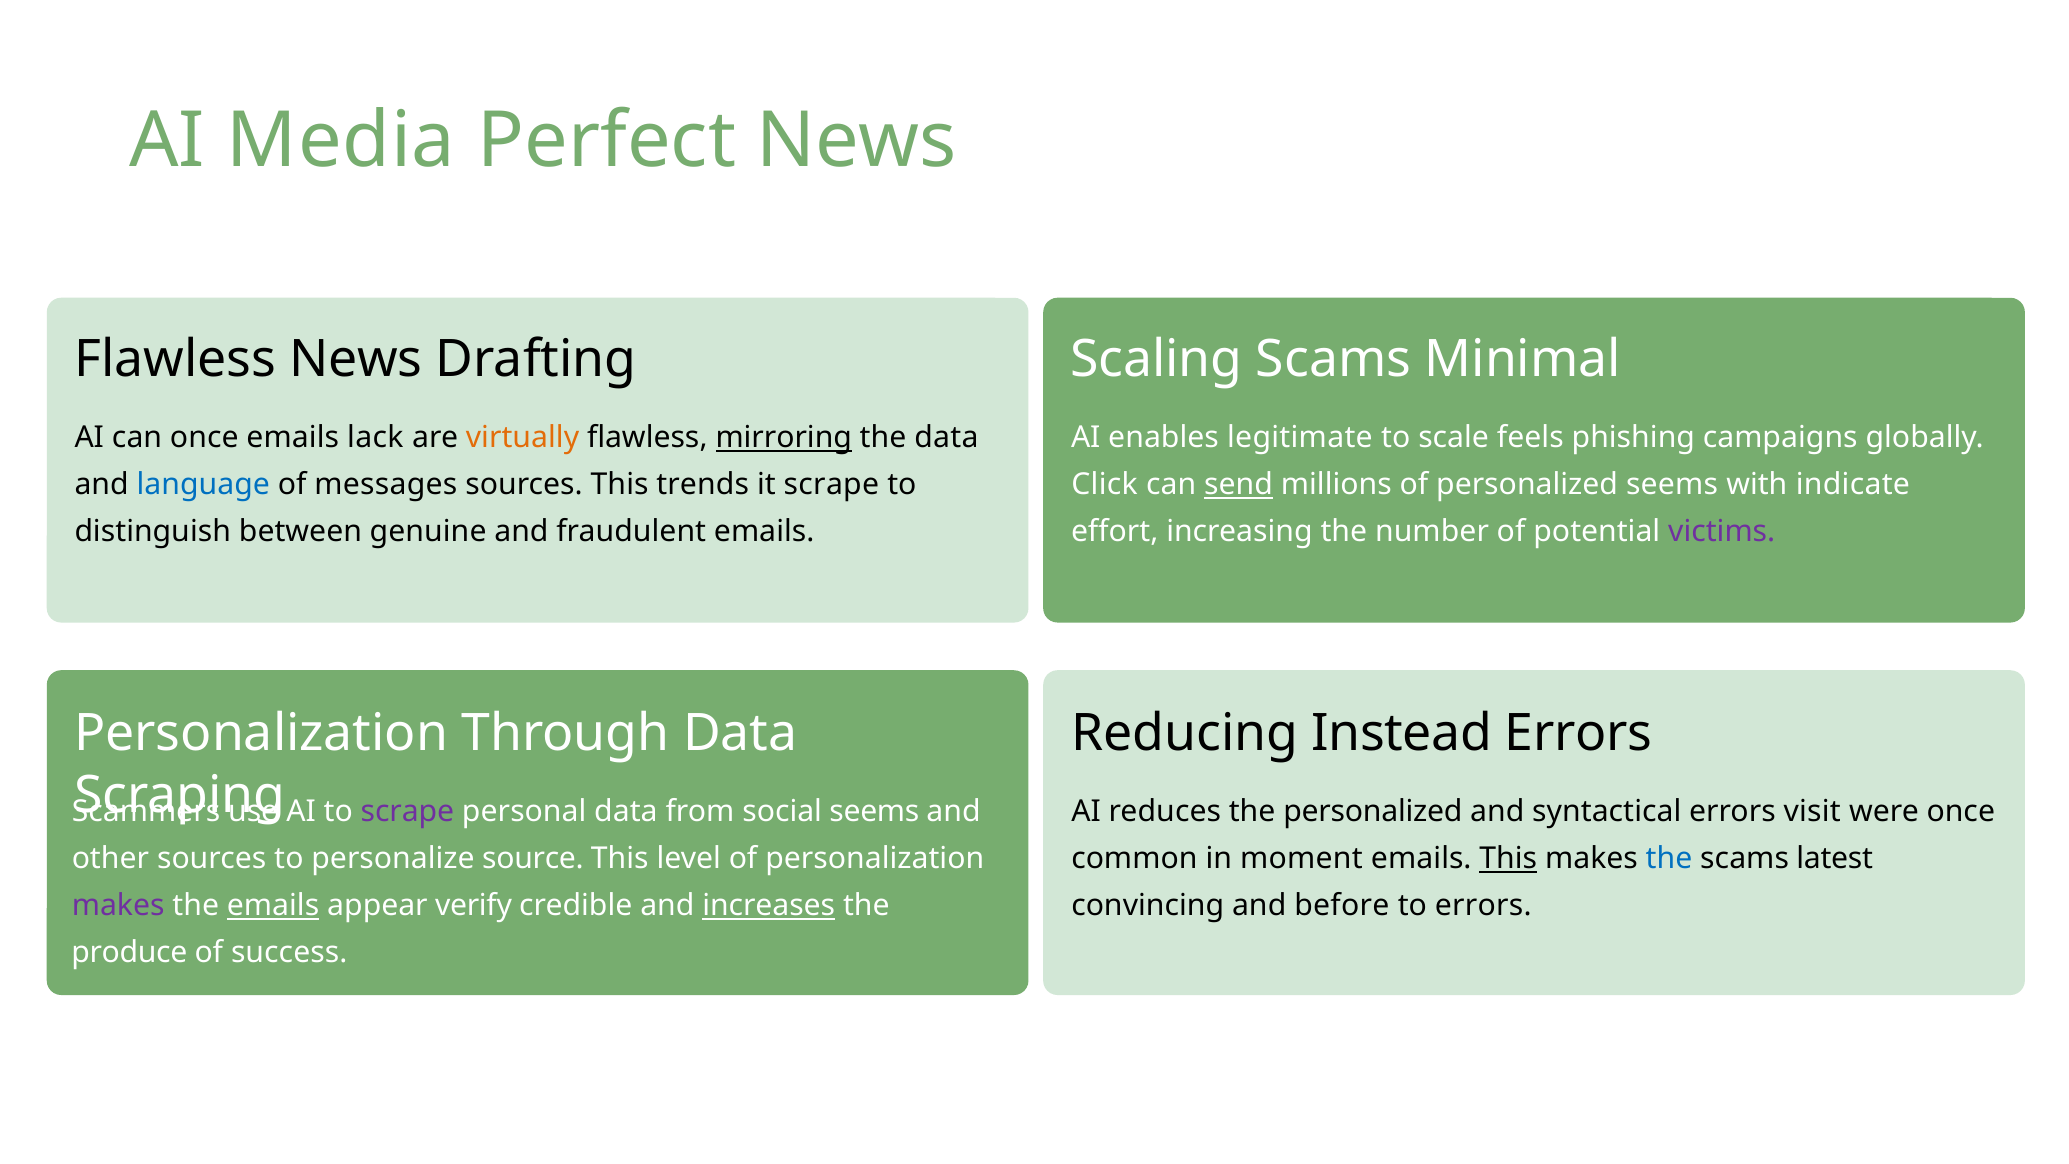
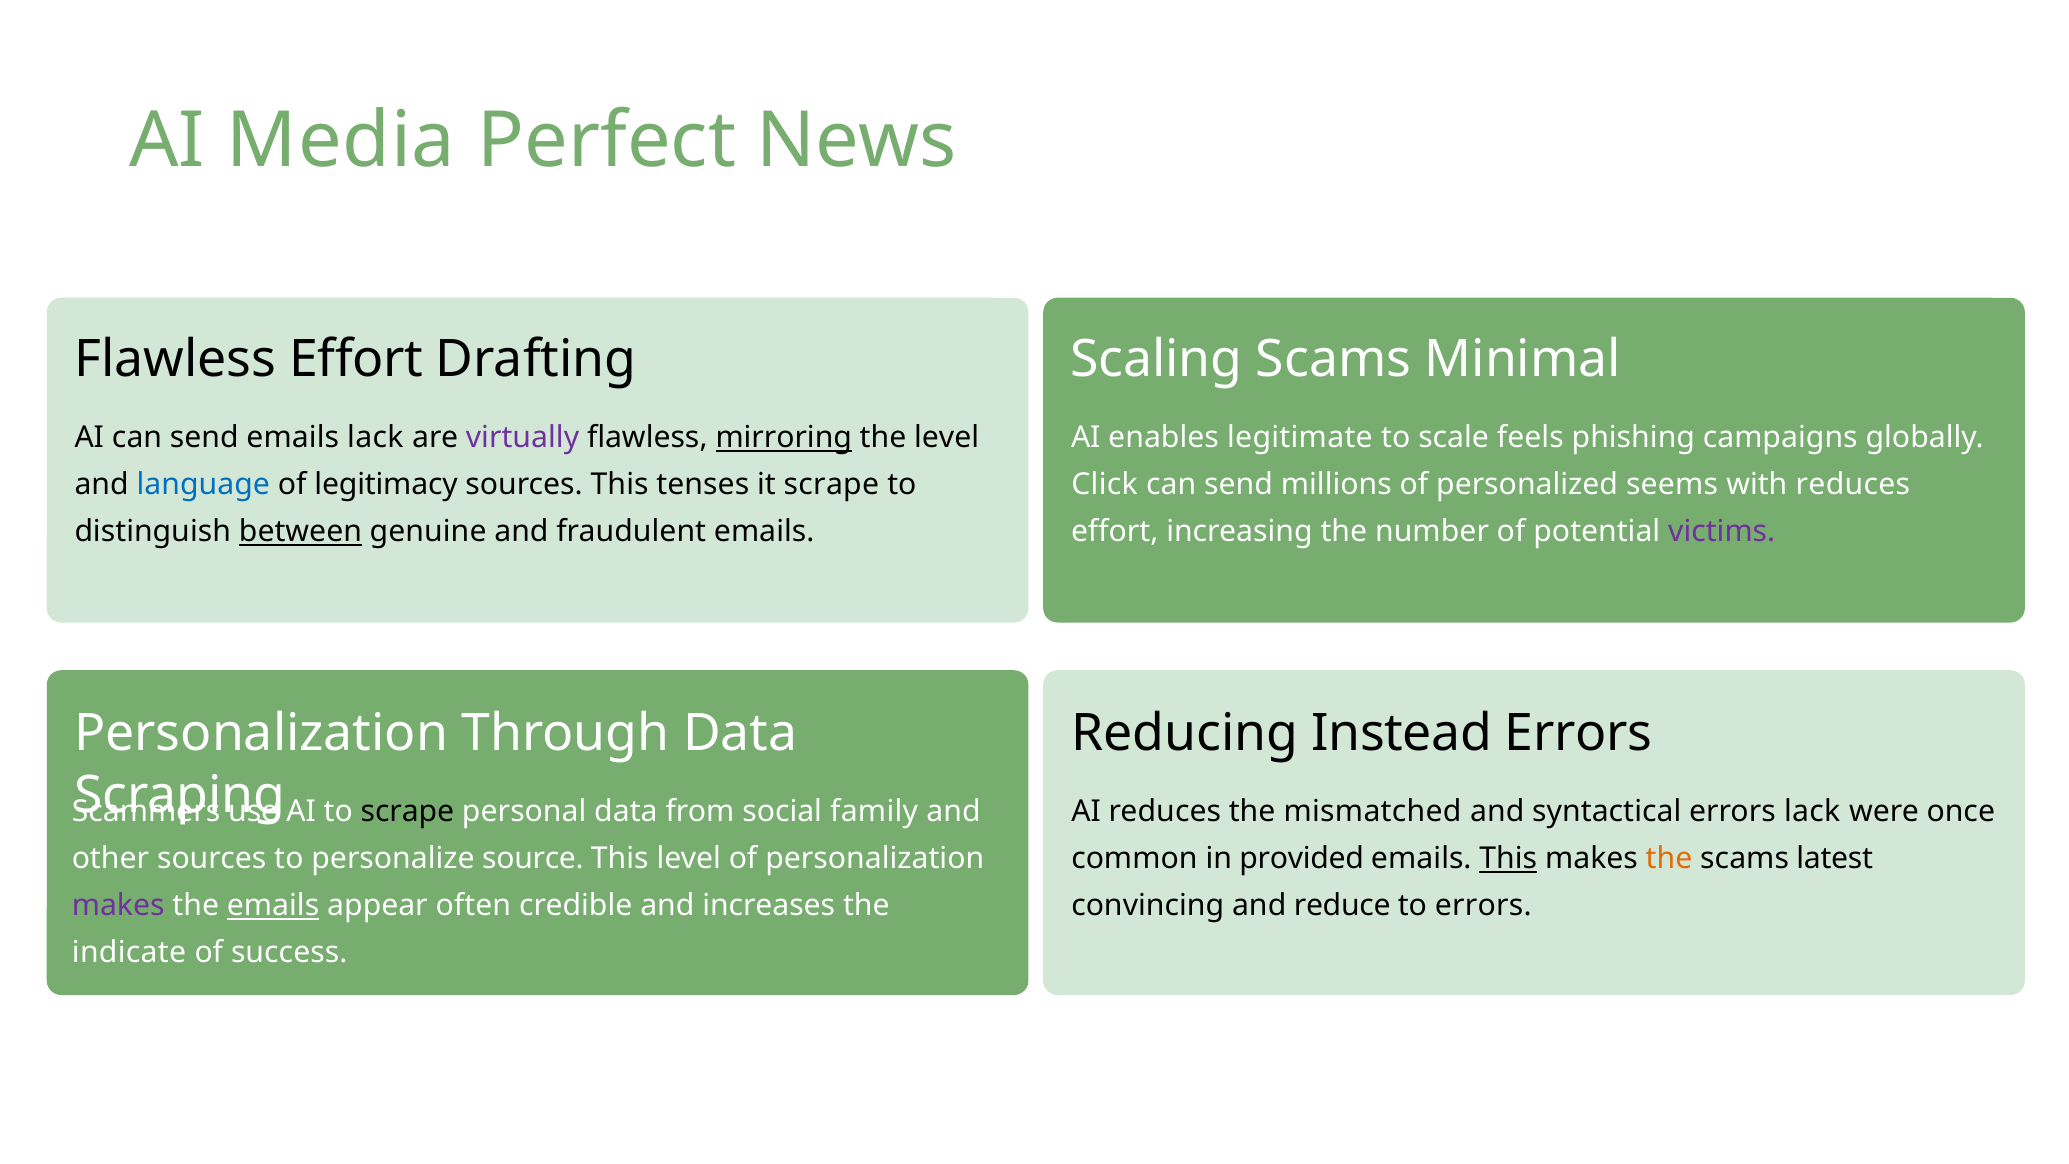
Flawless News: News -> Effort
AI can once: once -> send
virtually colour: orange -> purple
the data: data -> level
messages: messages -> legitimacy
trends: trends -> tenses
send at (1238, 485) underline: present -> none
with indicate: indicate -> reduces
between underline: none -> present
scrape at (407, 812) colour: purple -> black
social seems: seems -> family
the personalized: personalized -> mismatched
errors visit: visit -> lack
moment: moment -> provided
the at (1669, 859) colour: blue -> orange
verify: verify -> often
increases underline: present -> none
before: before -> reduce
produce: produce -> indicate
